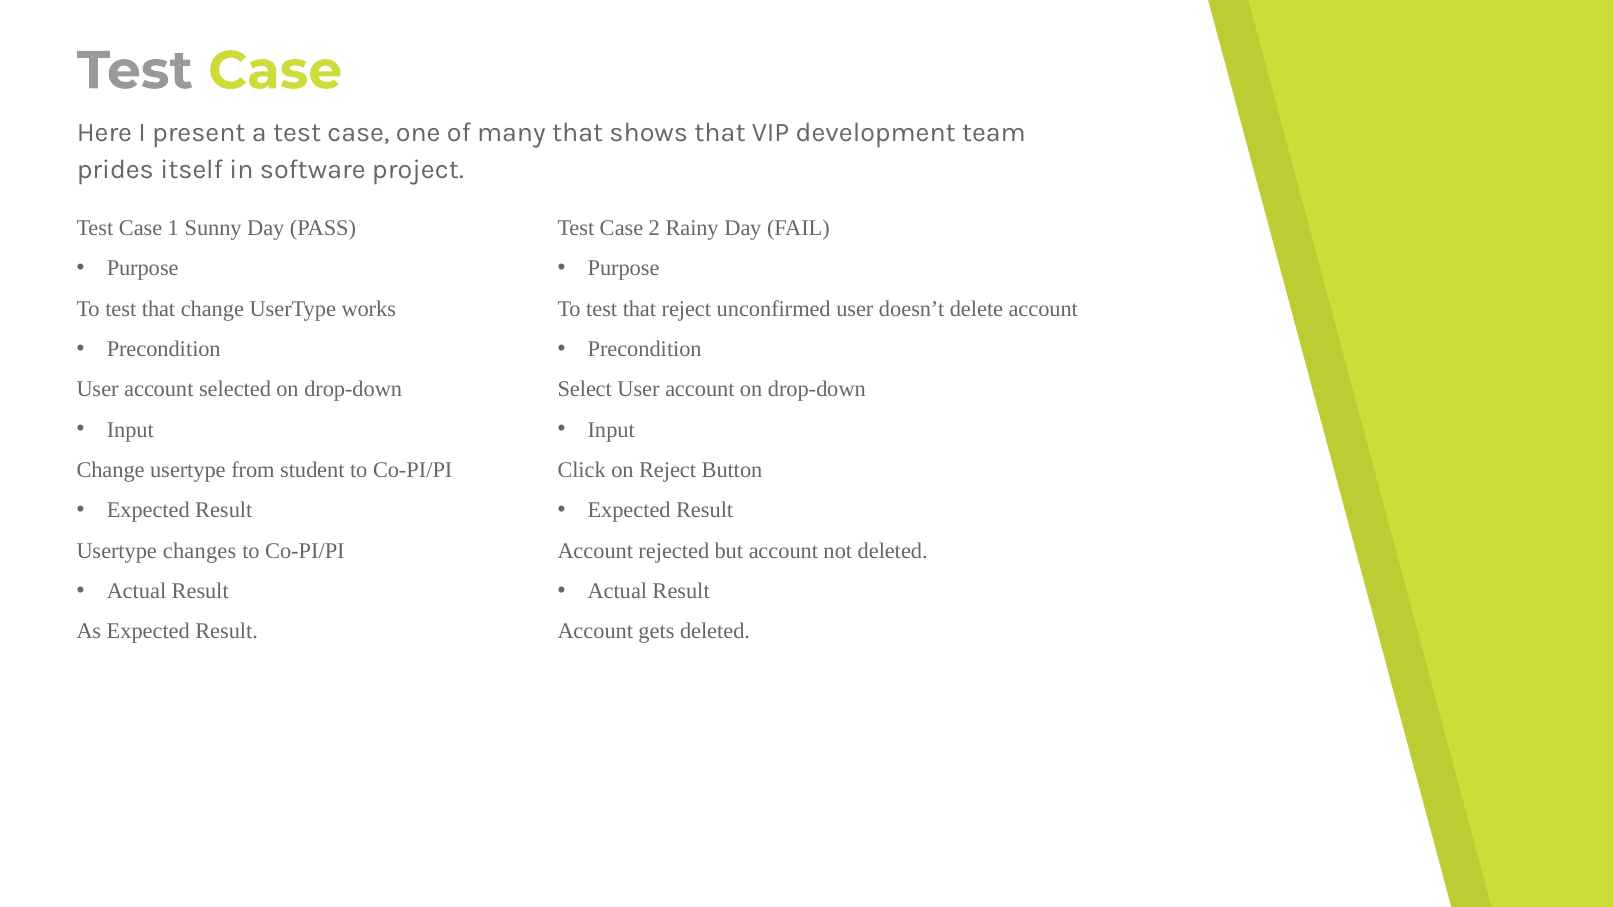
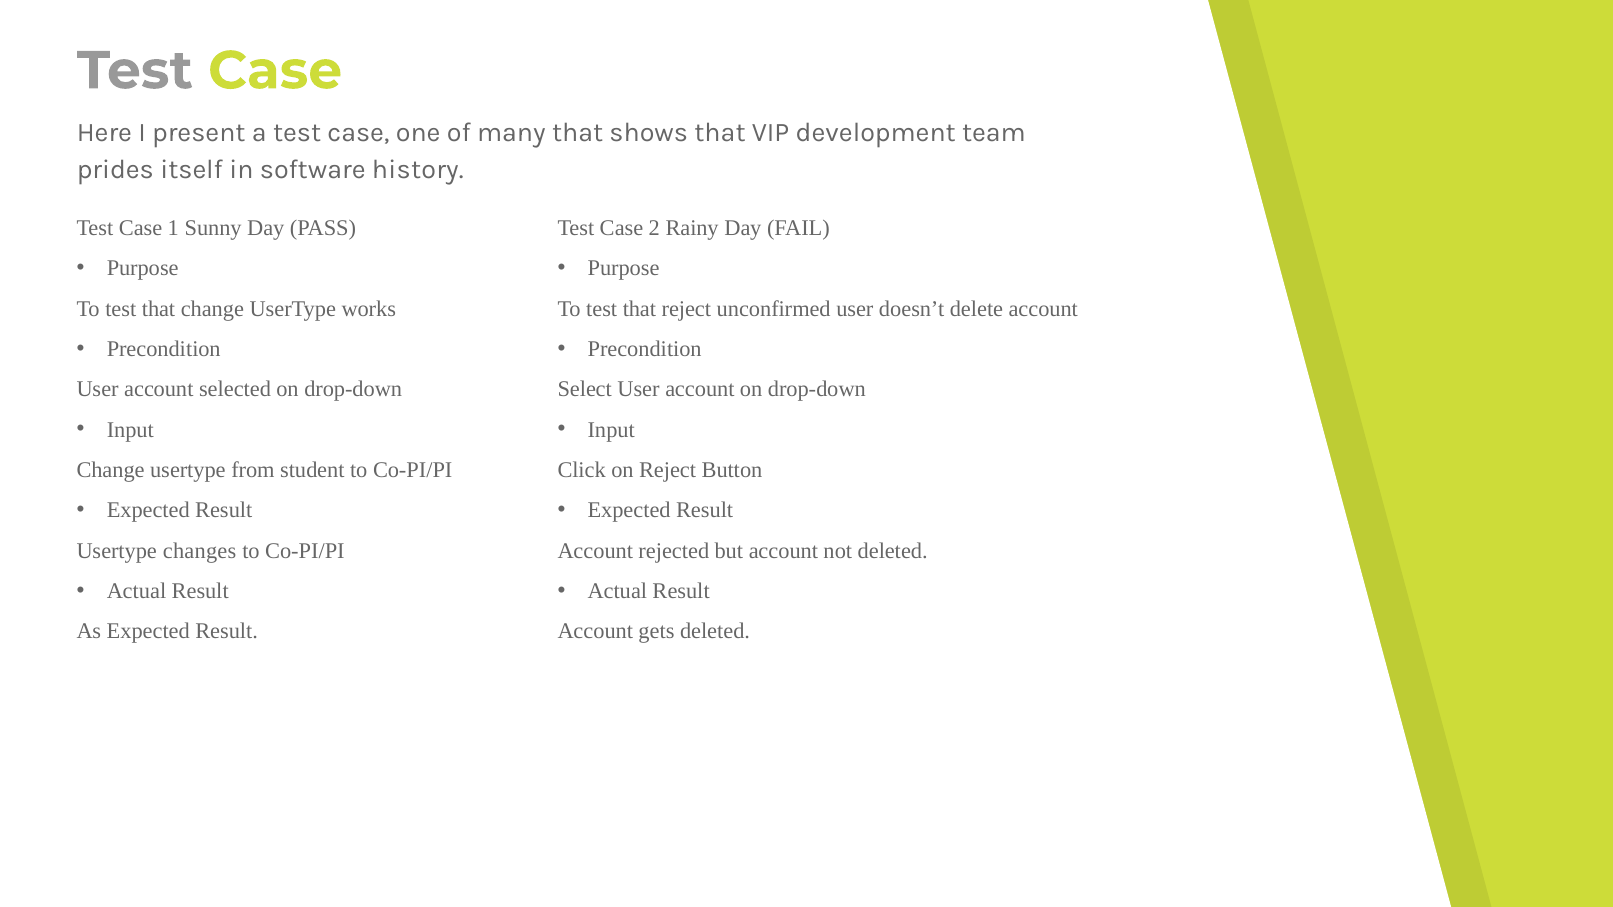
project: project -> history
